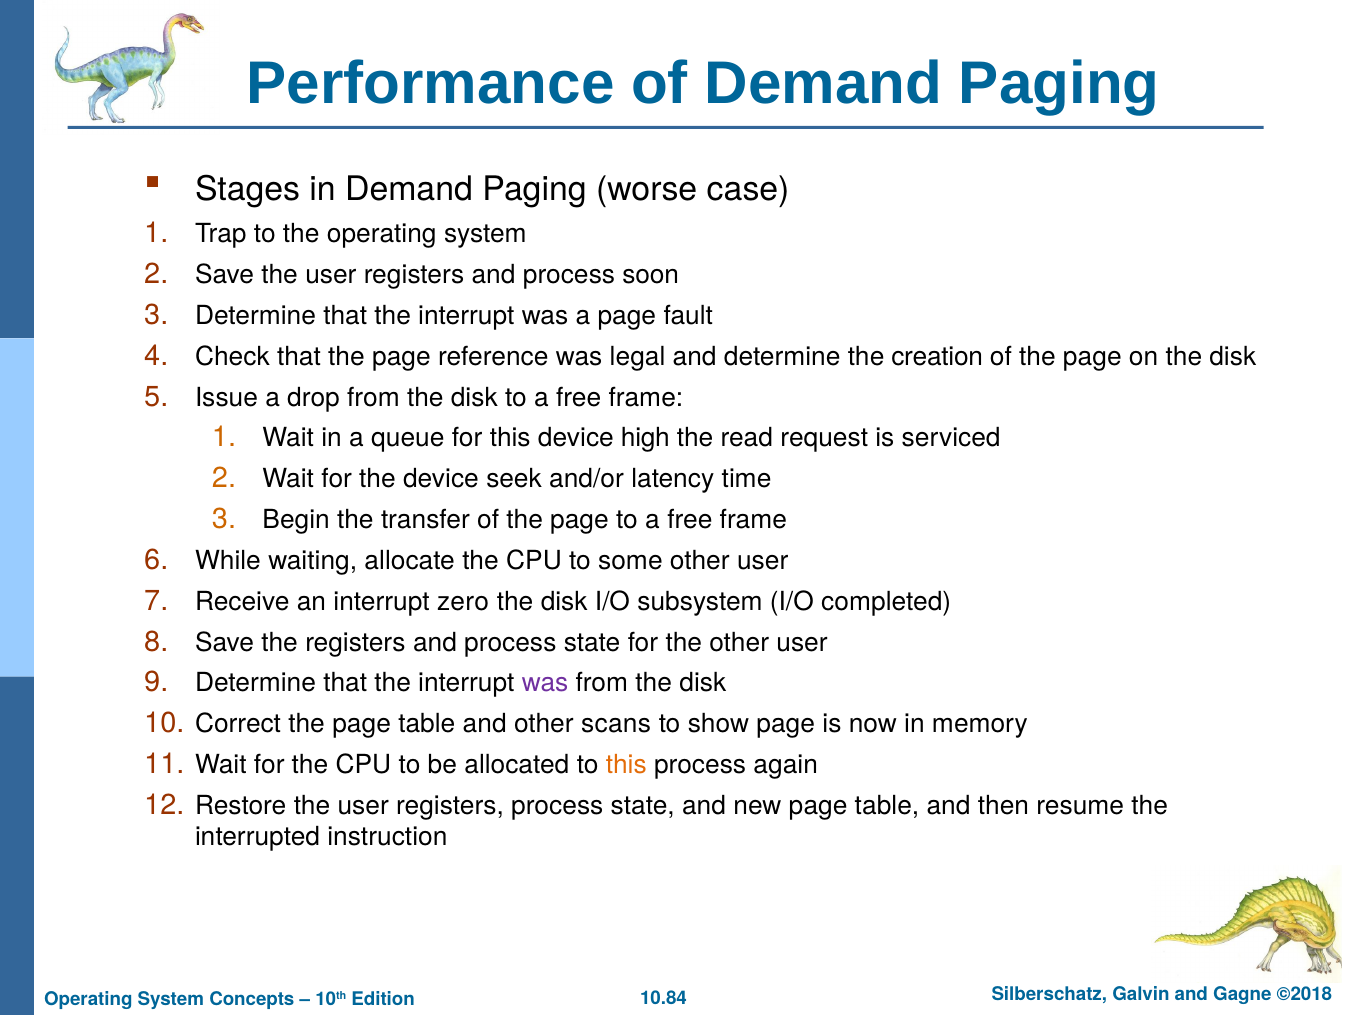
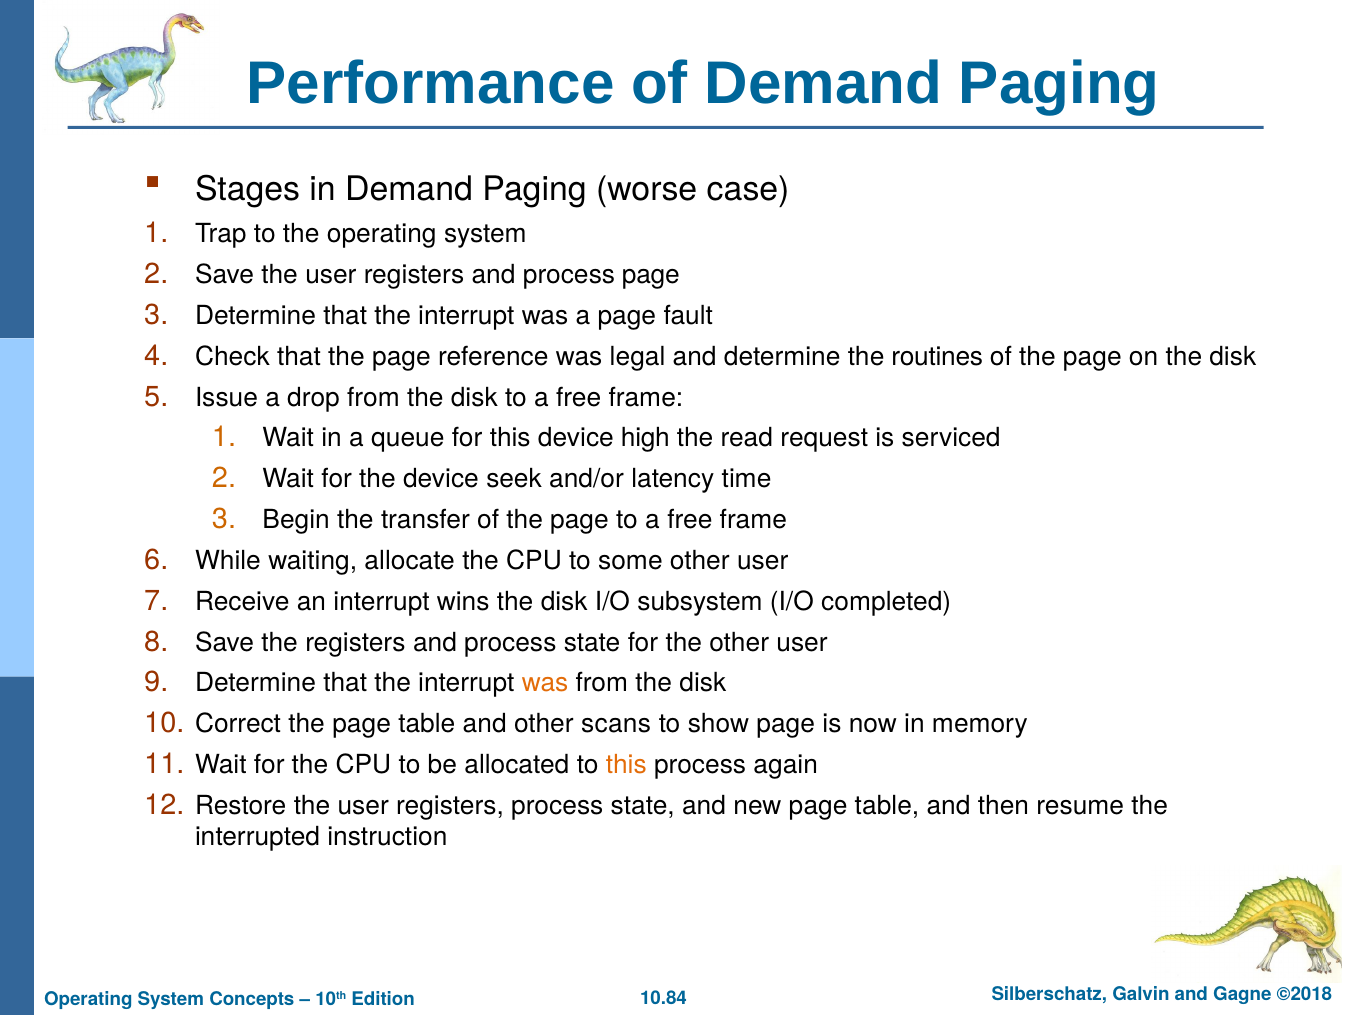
process soon: soon -> page
creation: creation -> routines
zero: zero -> wins
was at (545, 684) colour: purple -> orange
